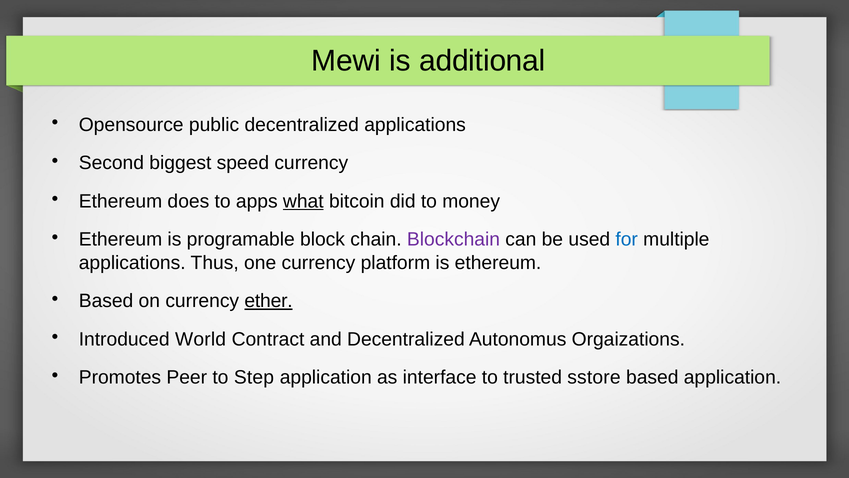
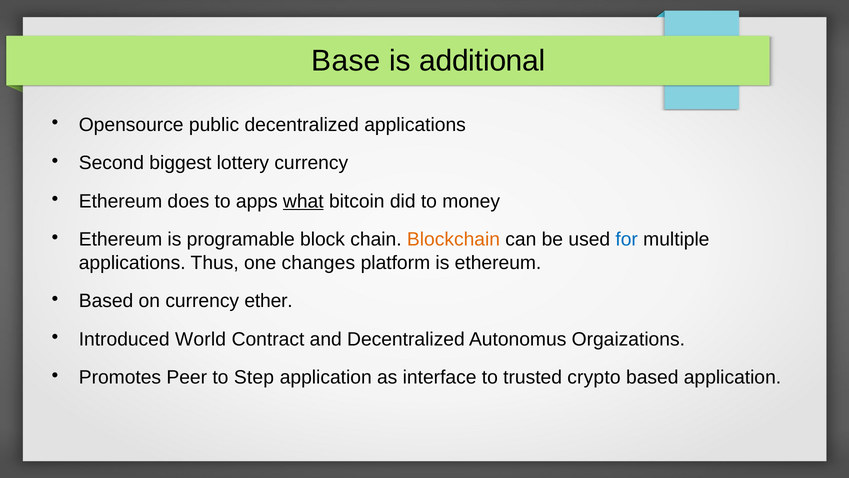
Mewi: Mewi -> Base
speed: speed -> lottery
Blockchain colour: purple -> orange
one currency: currency -> changes
ether underline: present -> none
sstore: sstore -> crypto
